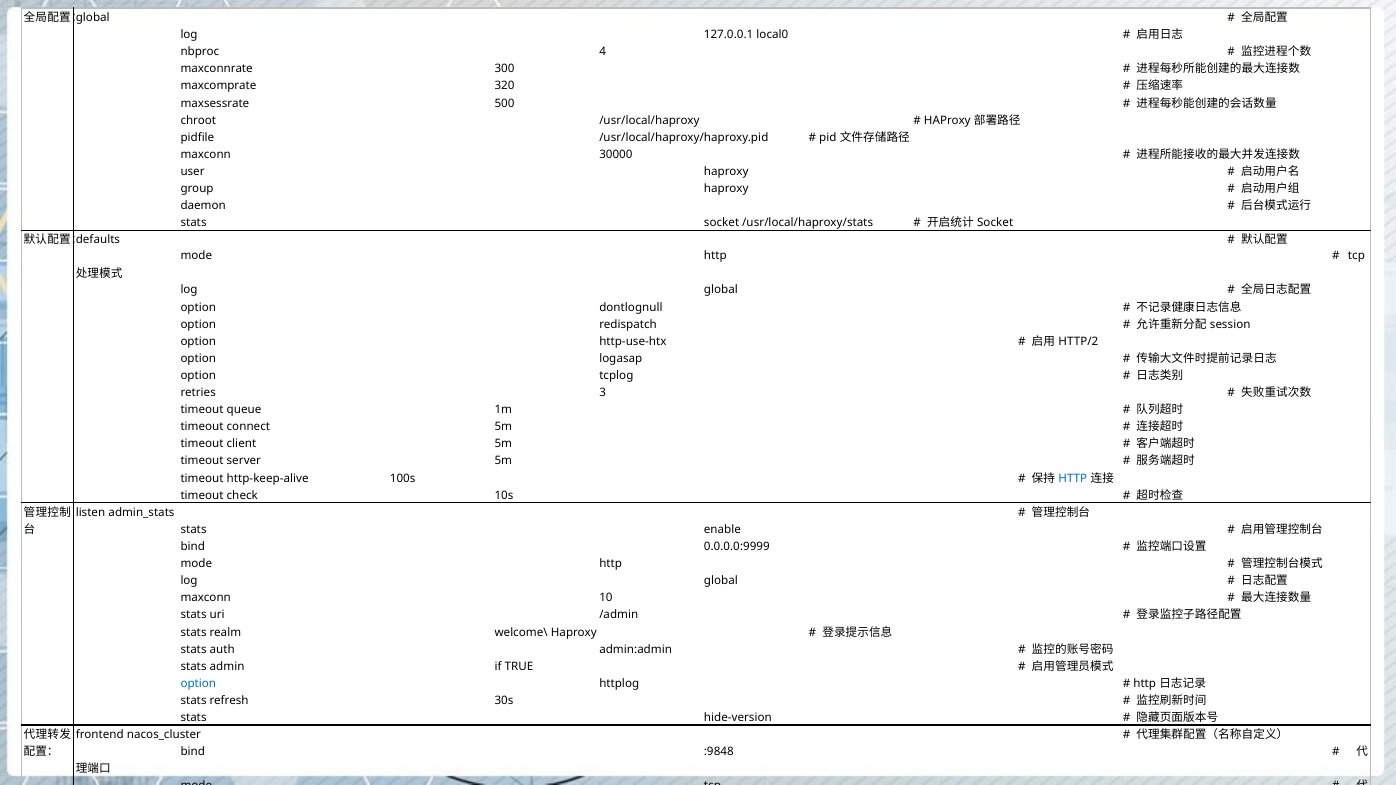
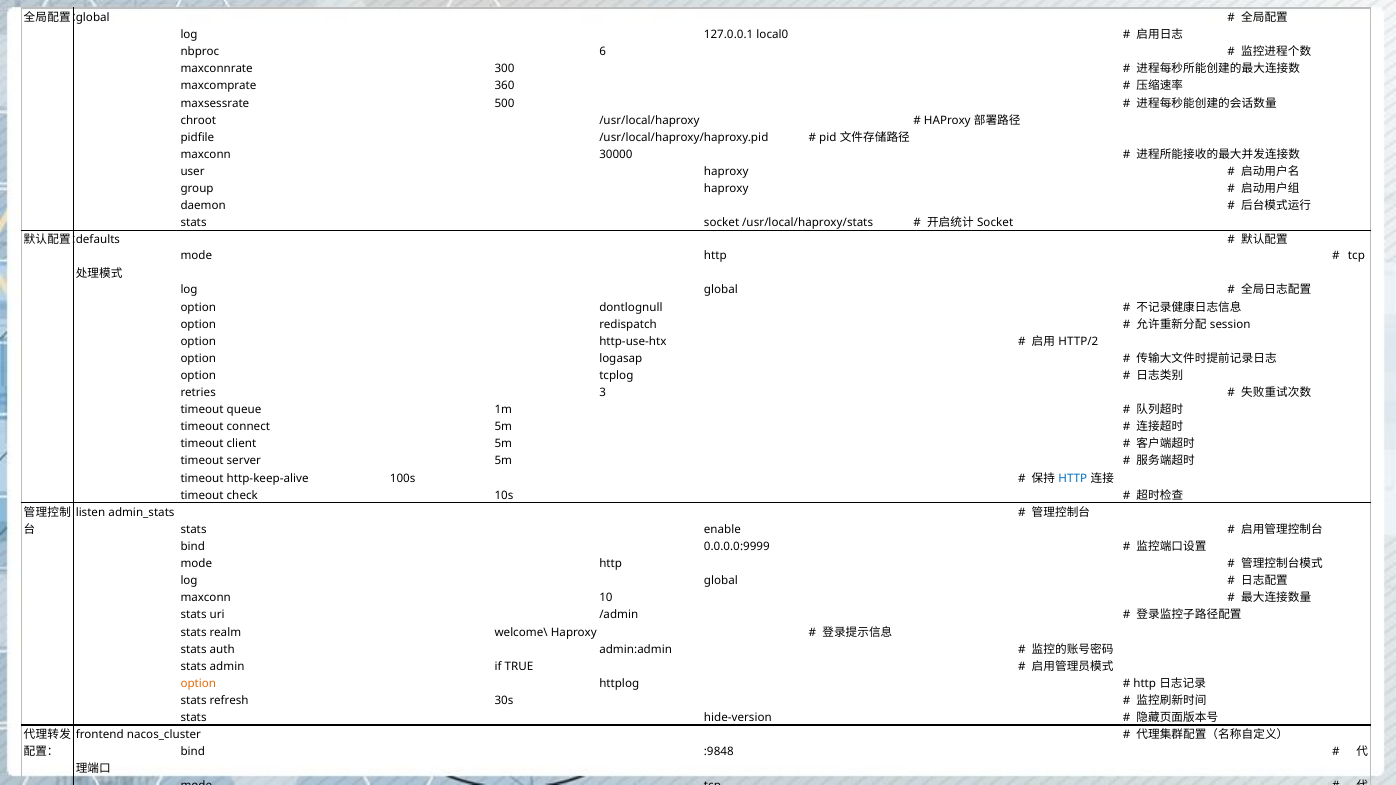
4: 4 -> 6
320: 320 -> 360
option at (198, 684) colour: blue -> orange
